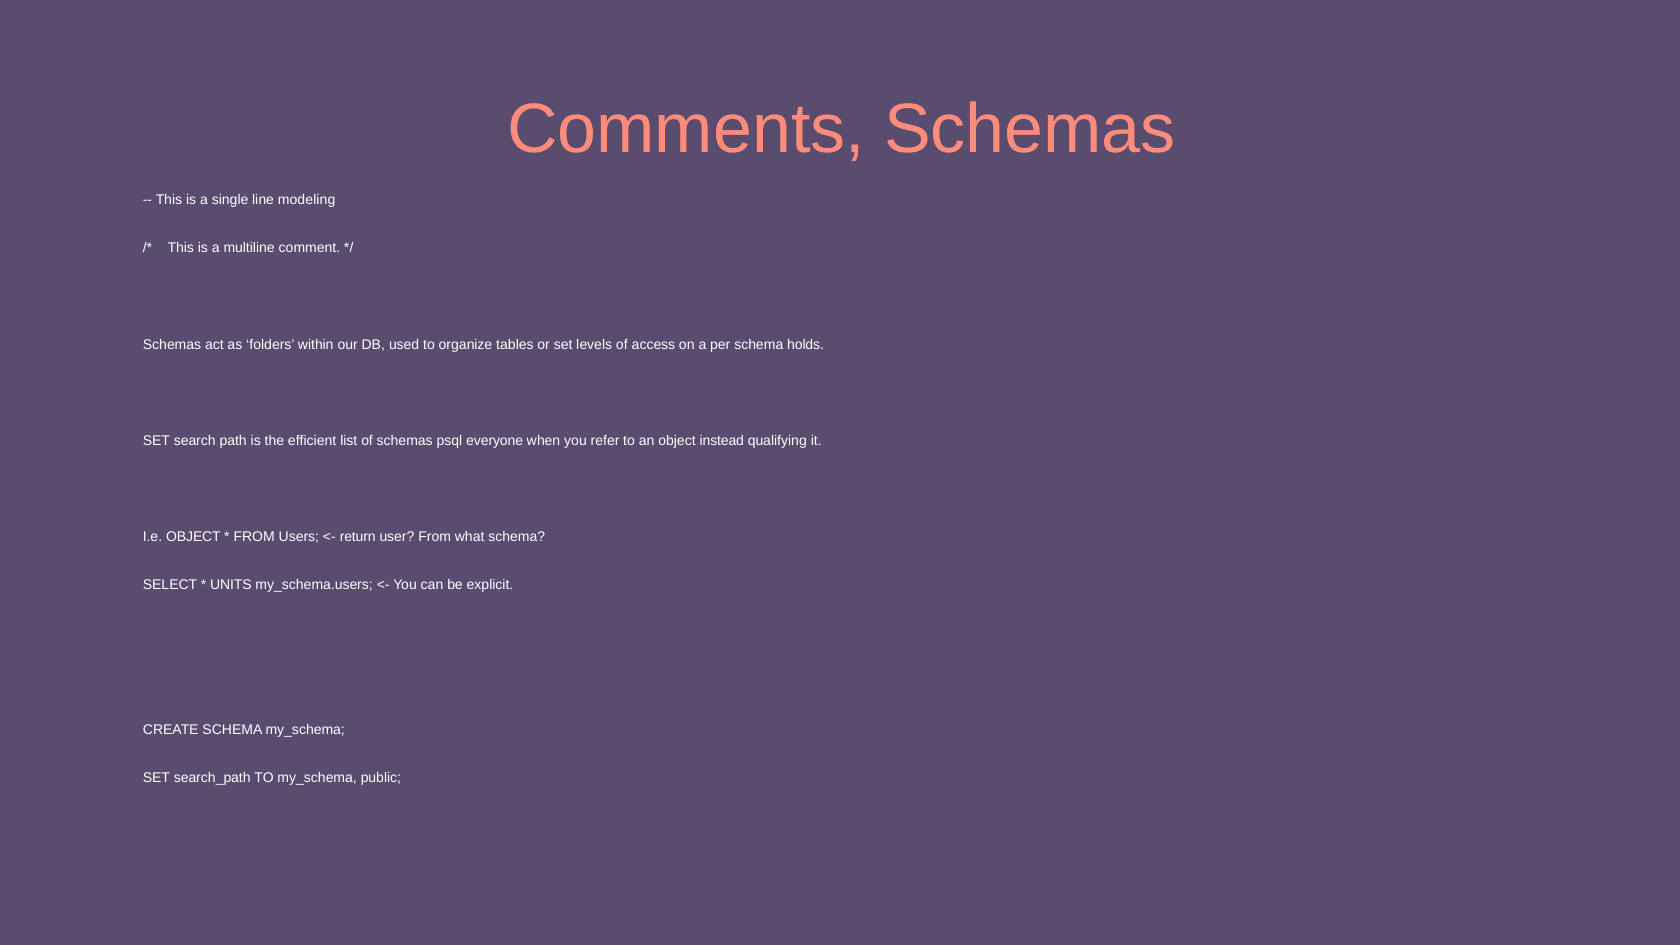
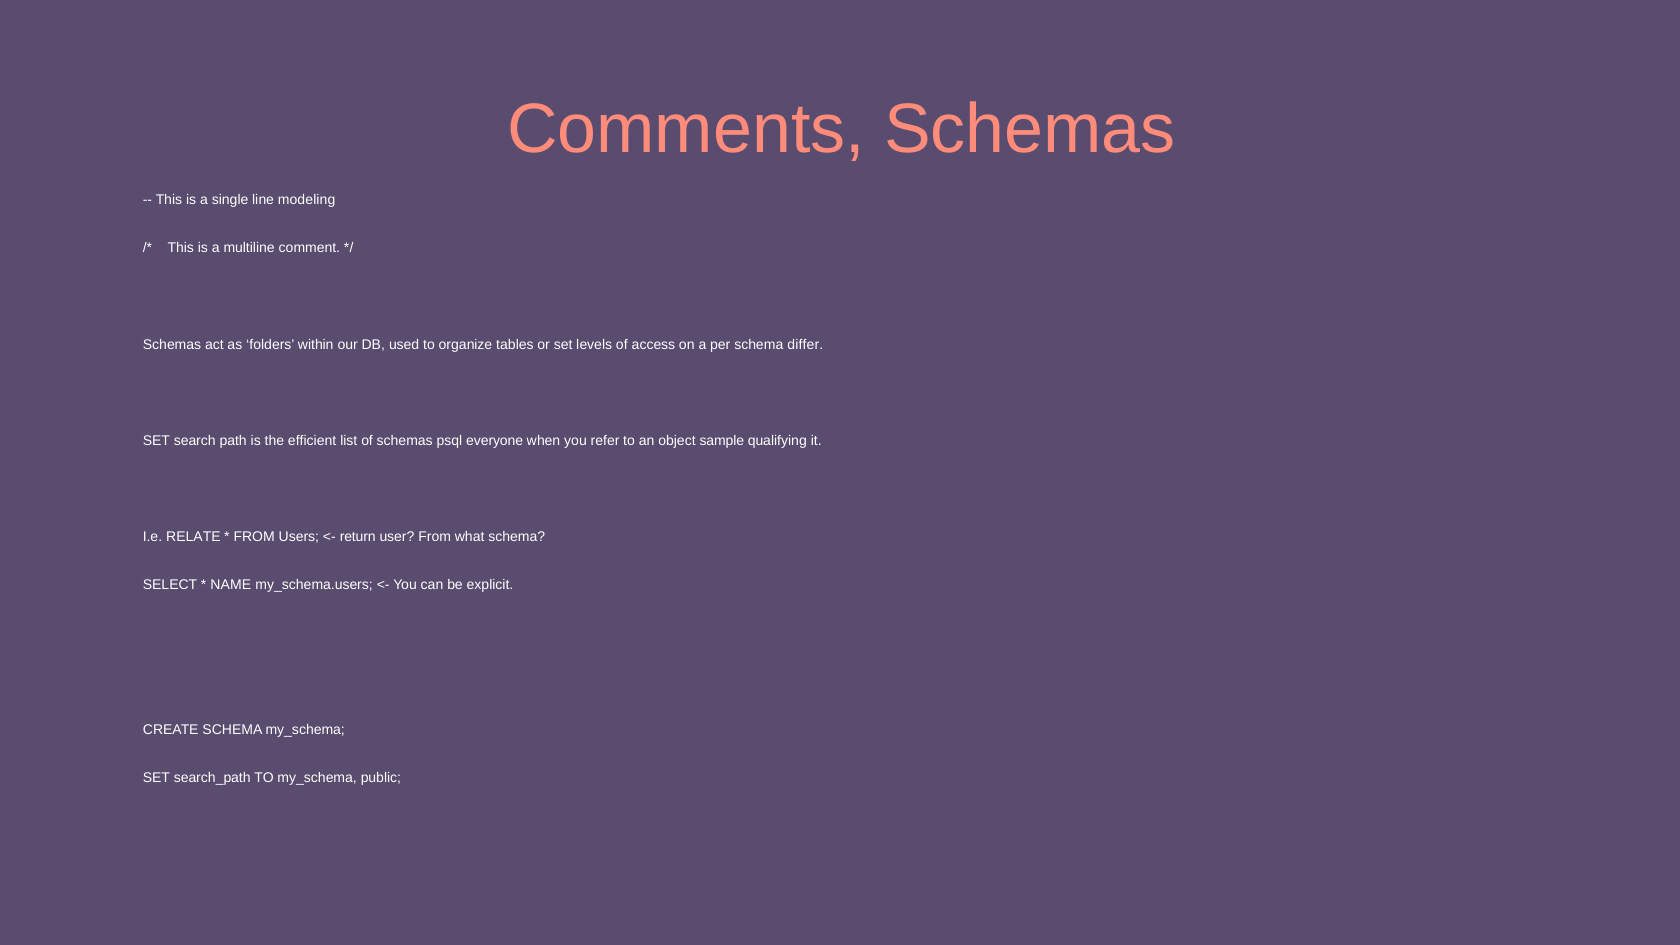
holds: holds -> differ
instead: instead -> sample
I.e OBJECT: OBJECT -> RELATE
UNITS: UNITS -> NAME
